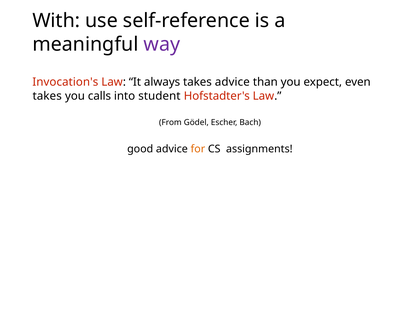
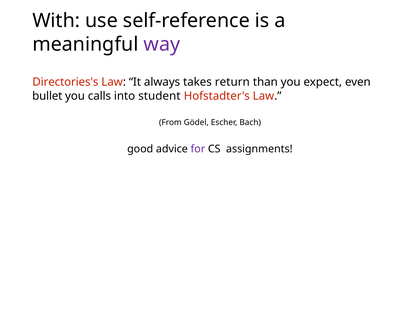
Invocation's: Invocation's -> Directories's
takes advice: advice -> return
takes at (47, 96): takes -> bullet
for colour: orange -> purple
